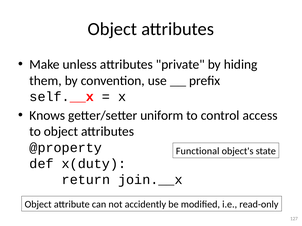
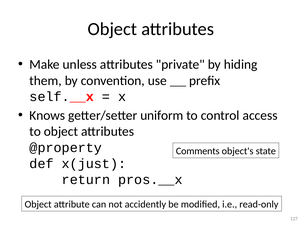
Functional: Functional -> Comments
x(duty: x(duty -> x(just
join.__x: join.__x -> pros.__x
